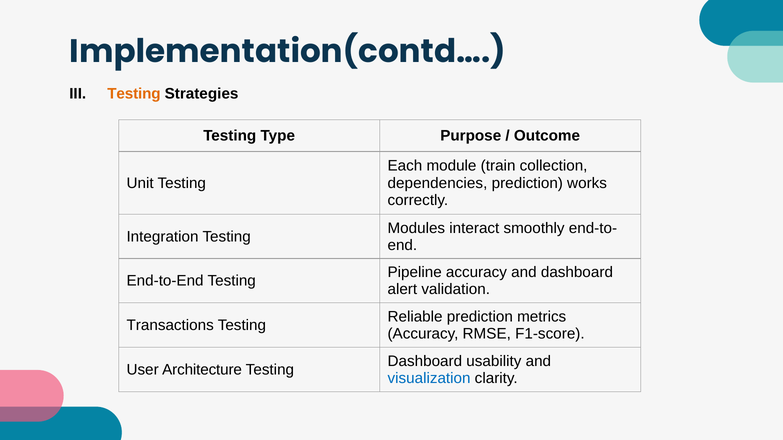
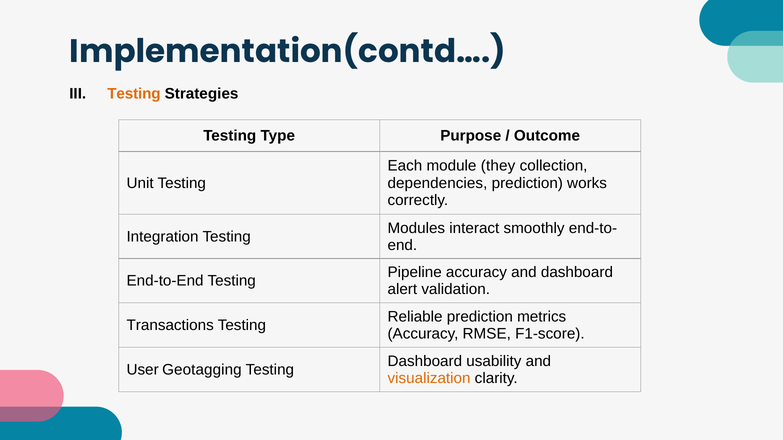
train: train -> they
Architecture: Architecture -> Geotagging
visualization colour: blue -> orange
